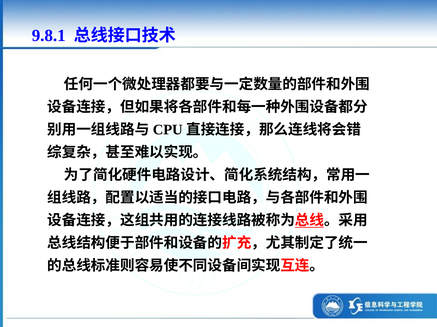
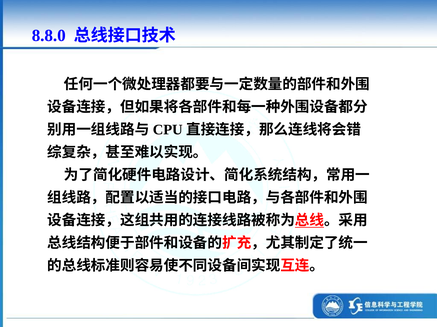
9.8.1: 9.8.1 -> 8.8.0
